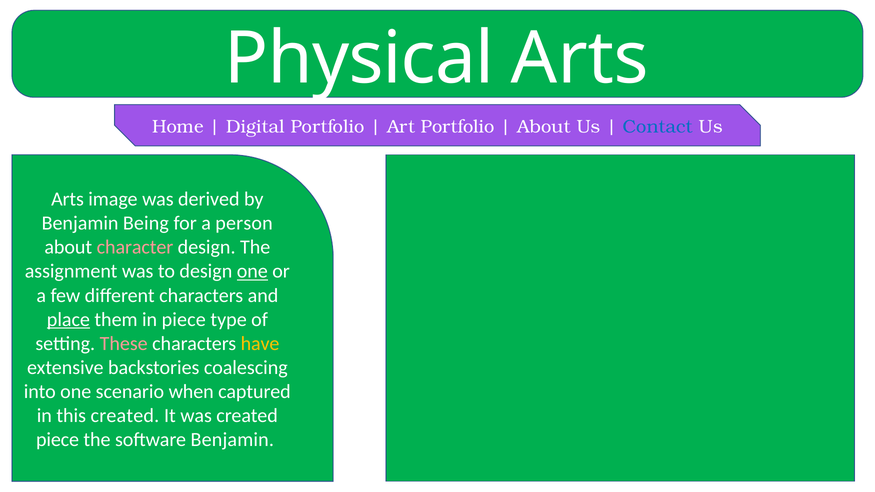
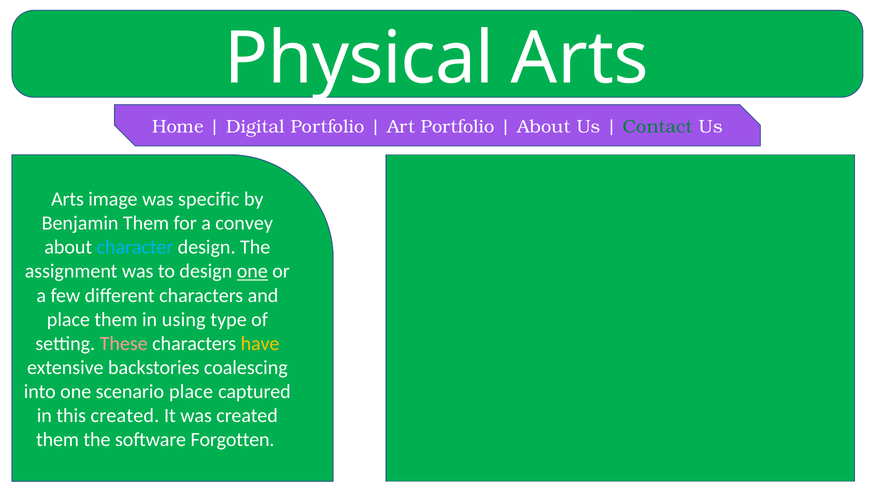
Contact colour: blue -> green
derived: derived -> specific
Benjamin Being: Being -> Them
person: person -> convey
character colour: pink -> light blue
place at (68, 320) underline: present -> none
in piece: piece -> using
scenario when: when -> place
piece at (58, 440): piece -> them
software Benjamin: Benjamin -> Forgotten
